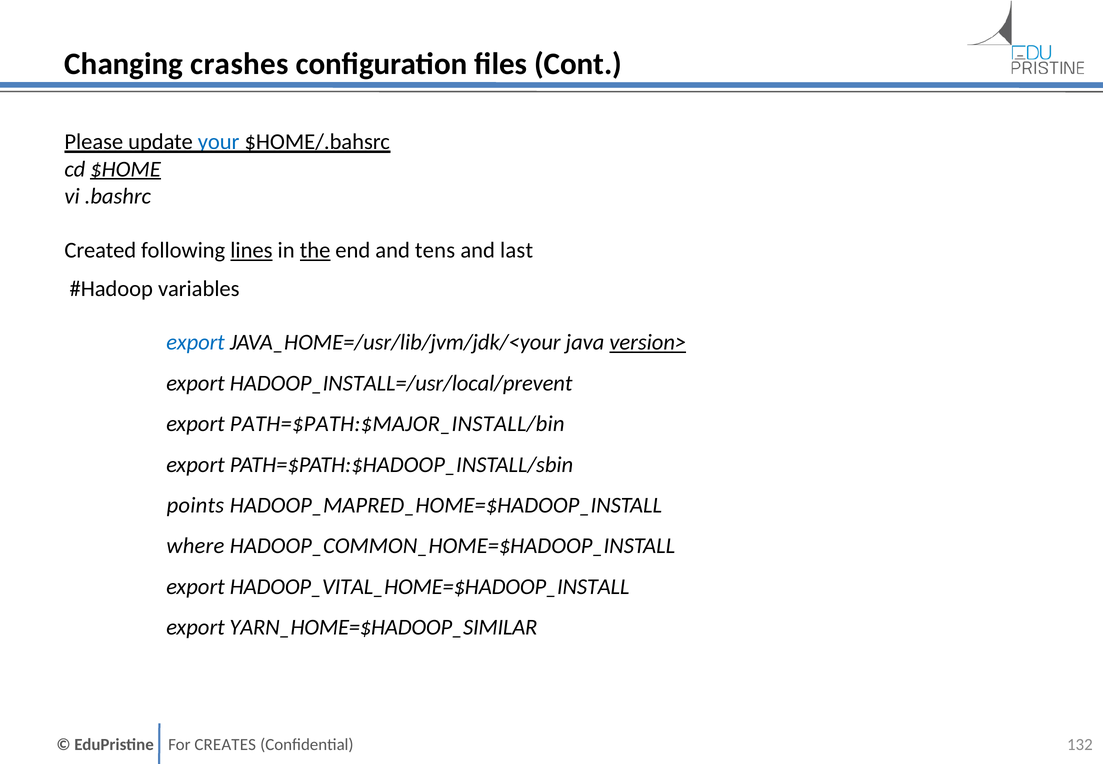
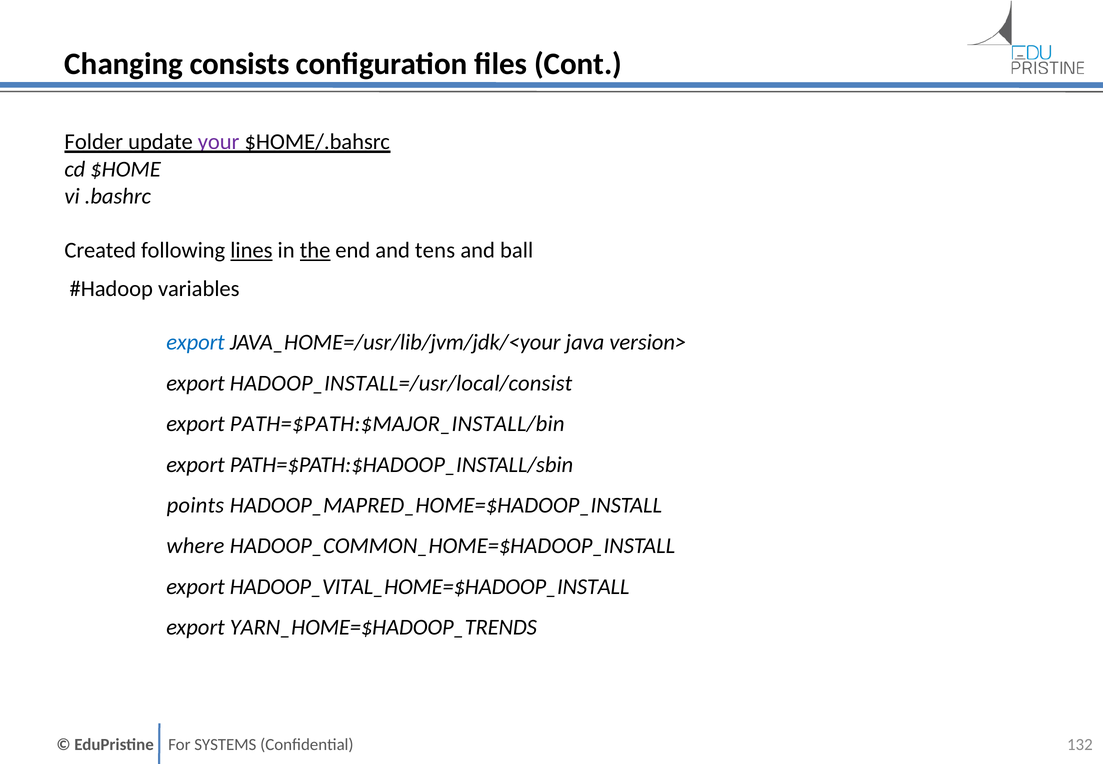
crashes: crashes -> consists
Please: Please -> Folder
your colour: blue -> purple
$HOME underline: present -> none
last: last -> ball
version> underline: present -> none
HADOOP_INSTALL=/usr/local/prevent: HADOOP_INSTALL=/usr/local/prevent -> HADOOP_INSTALL=/usr/local/consist
YARN_HOME=$HADOOP_SIMILAR: YARN_HOME=$HADOOP_SIMILAR -> YARN_HOME=$HADOOP_TRENDS
CREATES: CREATES -> SYSTEMS
